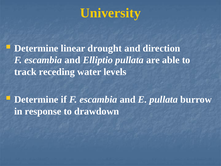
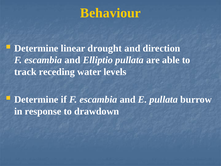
University: University -> Behaviour
